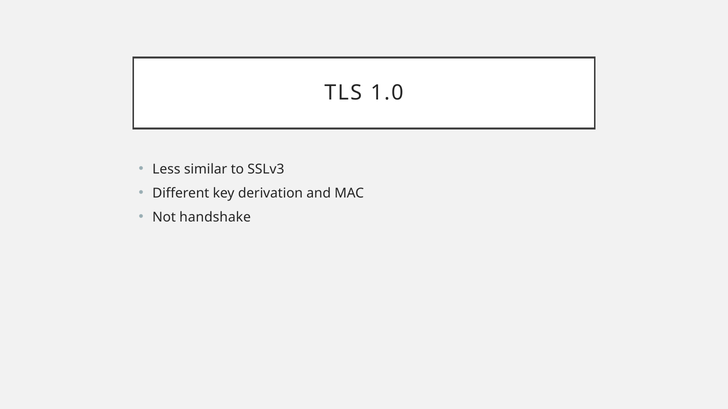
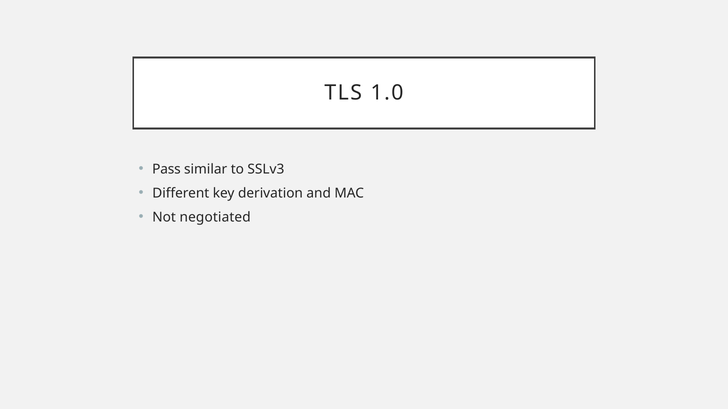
Less: Less -> Pass
handshake: handshake -> negotiated
